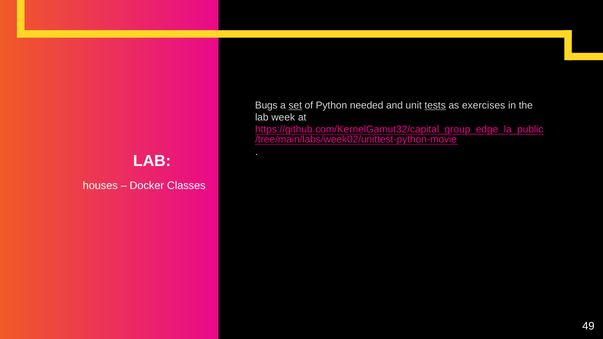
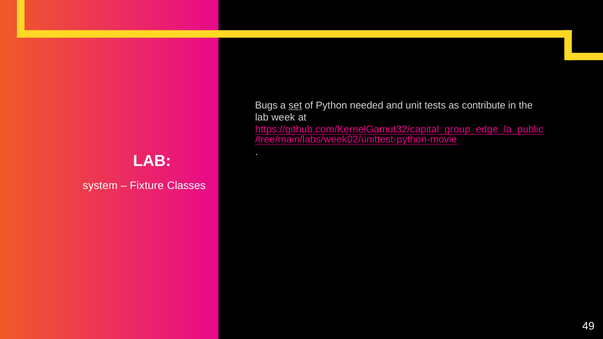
tests underline: present -> none
exercises: exercises -> contribute
houses: houses -> system
Docker: Docker -> Fixture
